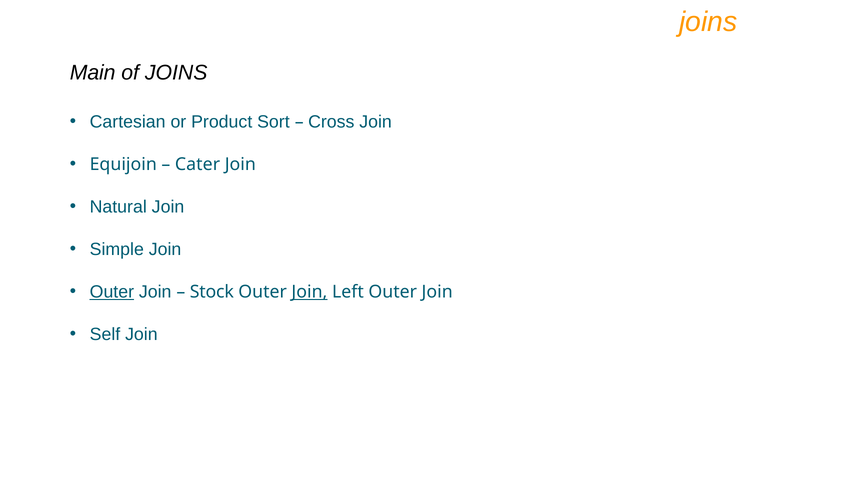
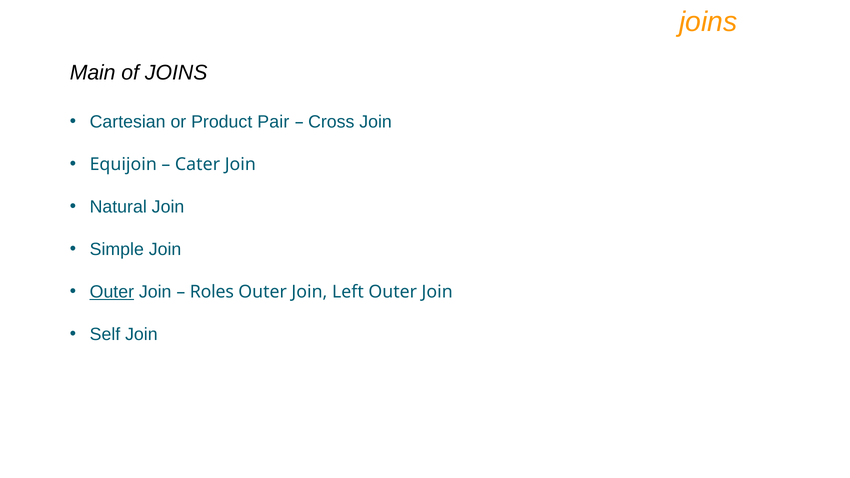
Sort: Sort -> Pair
Stock: Stock -> Roles
Join at (309, 292) underline: present -> none
